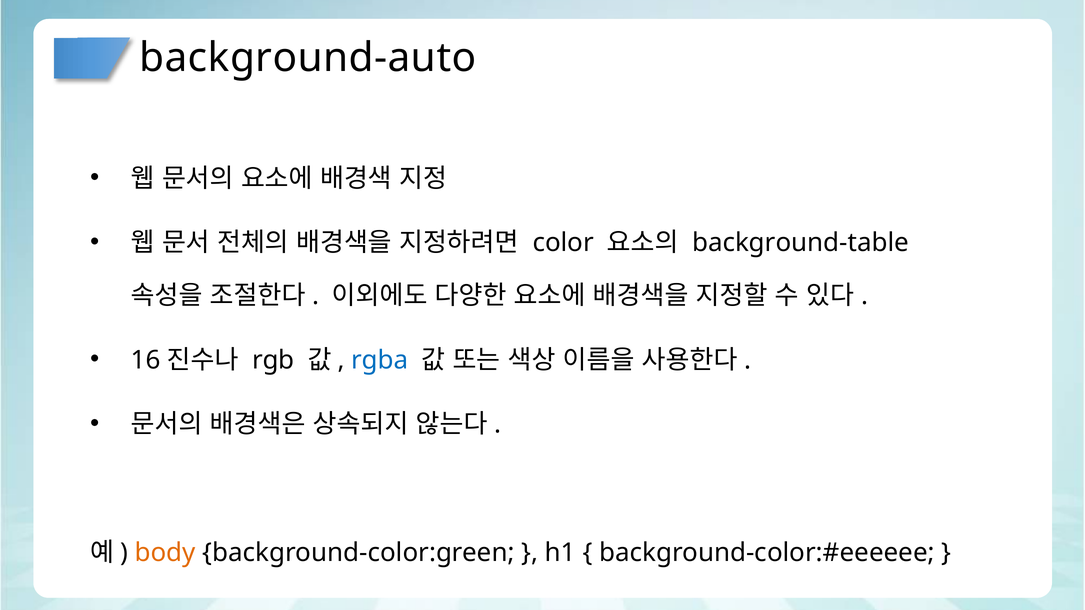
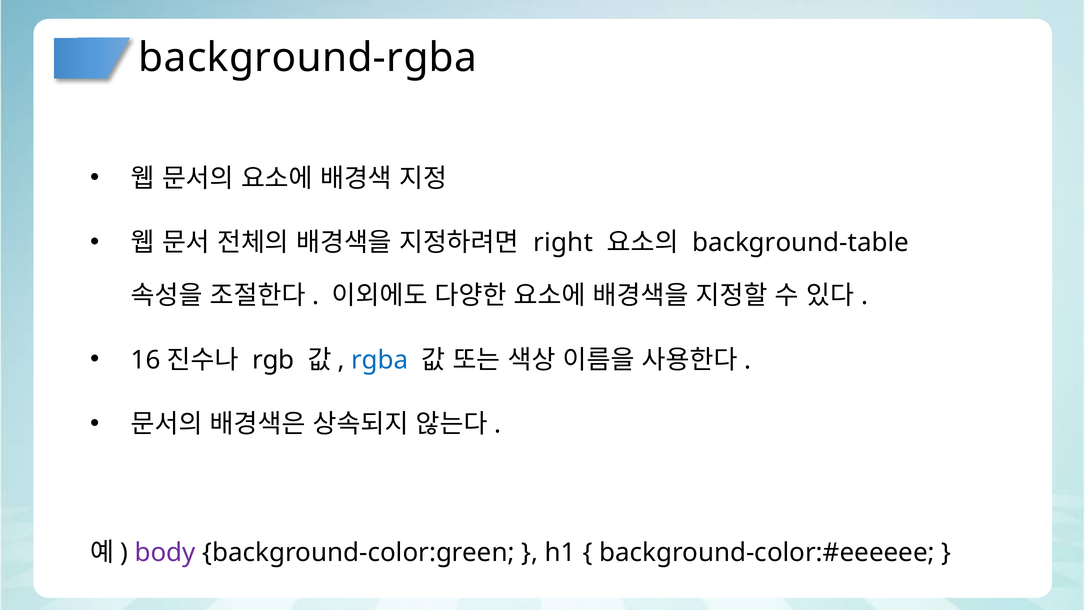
background-auto: background-auto -> background-rgba
color: color -> right
body colour: orange -> purple
